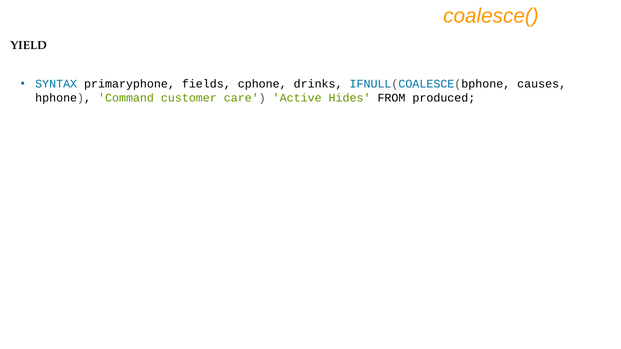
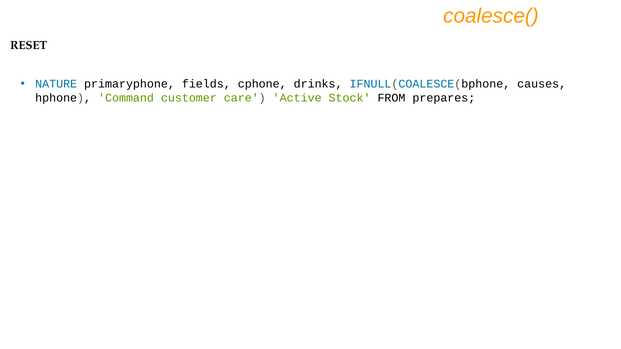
YIELD: YIELD -> RESET
SYNTAX: SYNTAX -> NATURE
Hides: Hides -> Stock
produced: produced -> prepares
